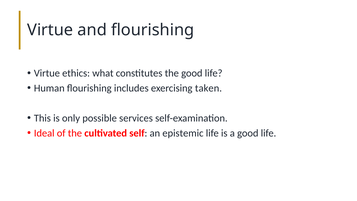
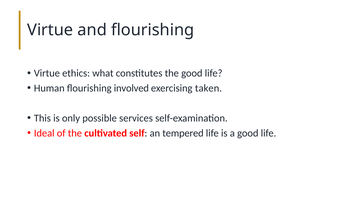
includes: includes -> involved
epistemic: epistemic -> tempered
